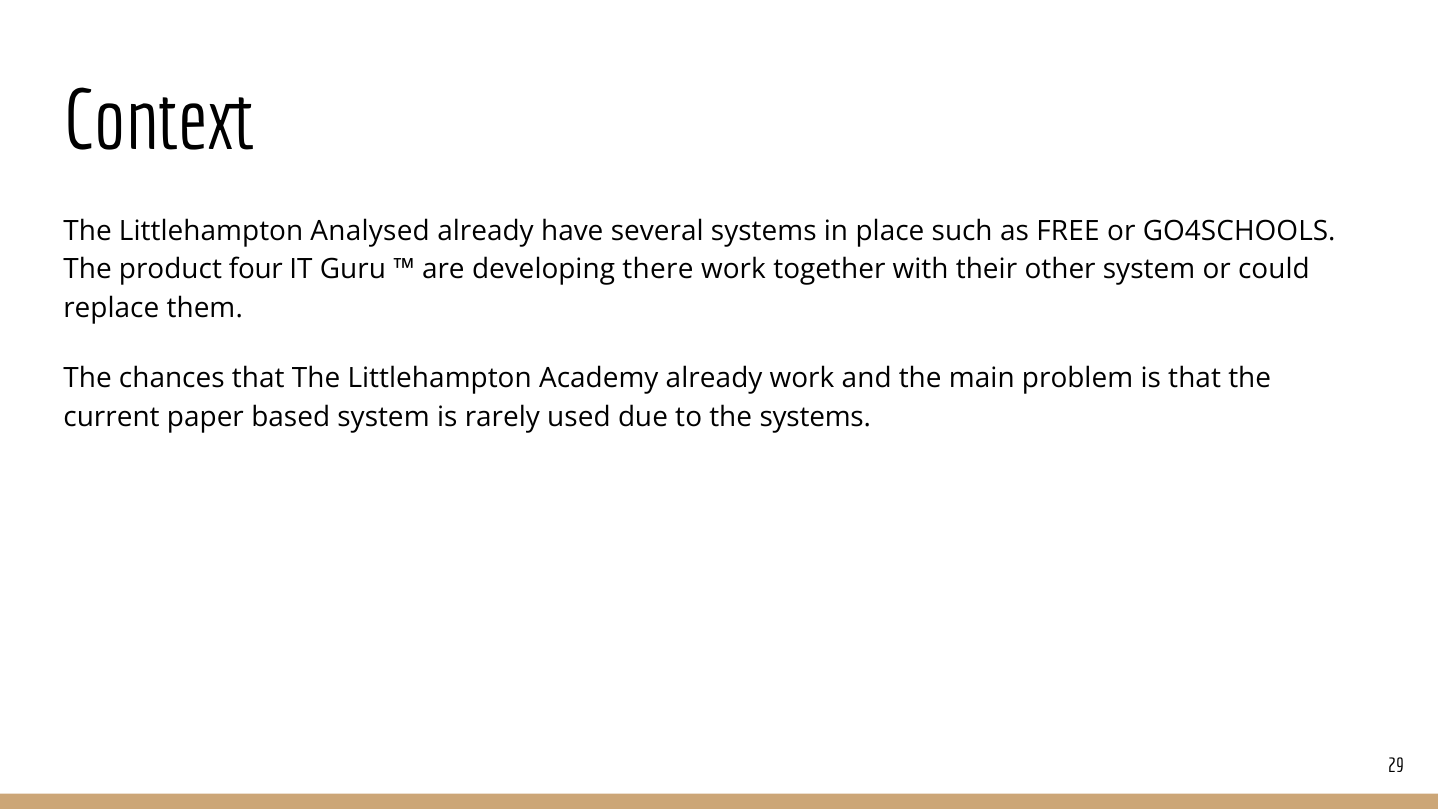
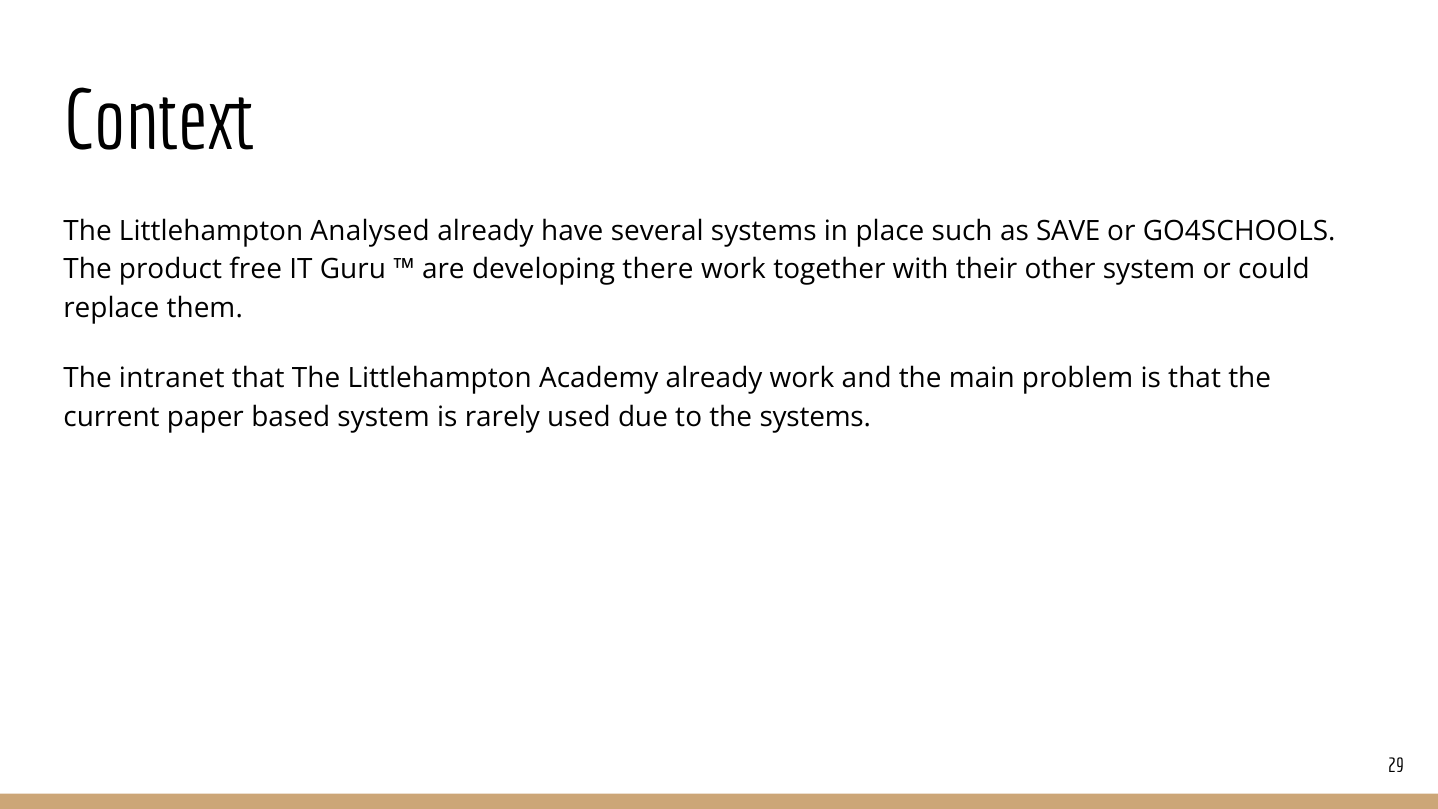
FREE: FREE -> SAVE
four: four -> free
chances: chances -> intranet
